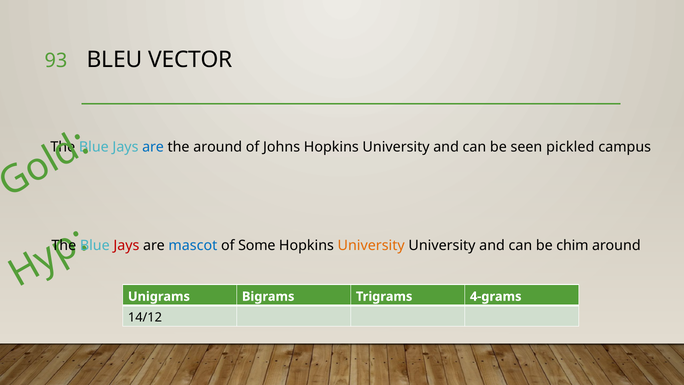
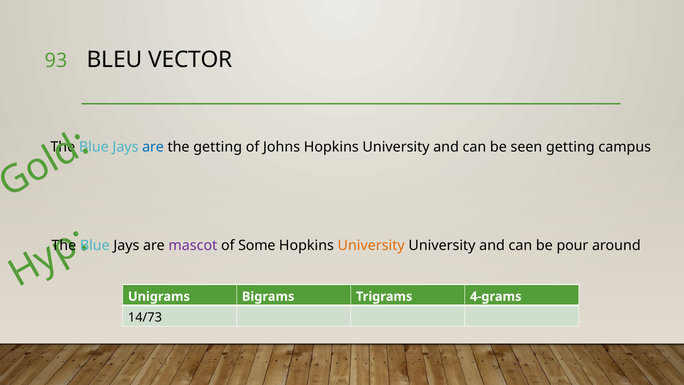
the around: around -> getting
seen pickled: pickled -> getting
Jays at (126, 245) colour: red -> black
mascot colour: blue -> purple
chim: chim -> pour
14/12: 14/12 -> 14/73
